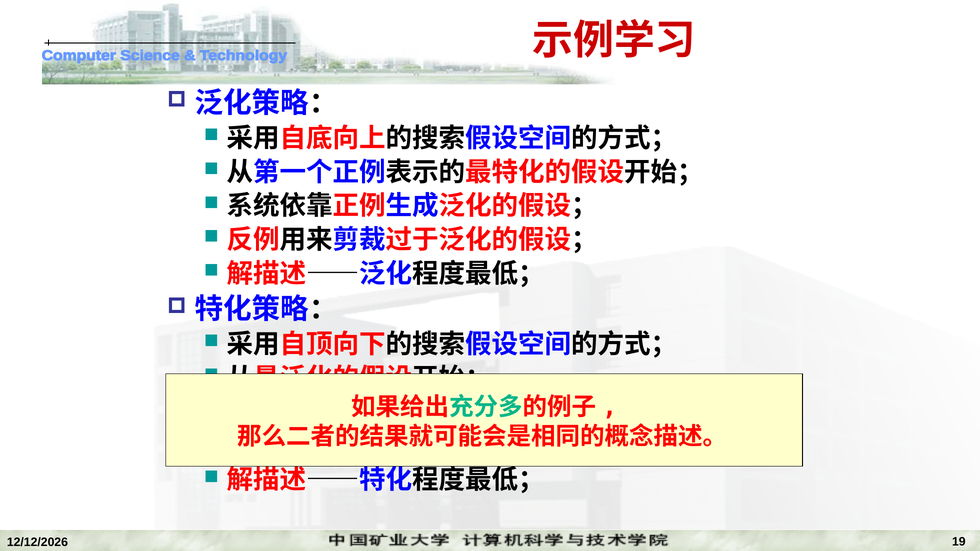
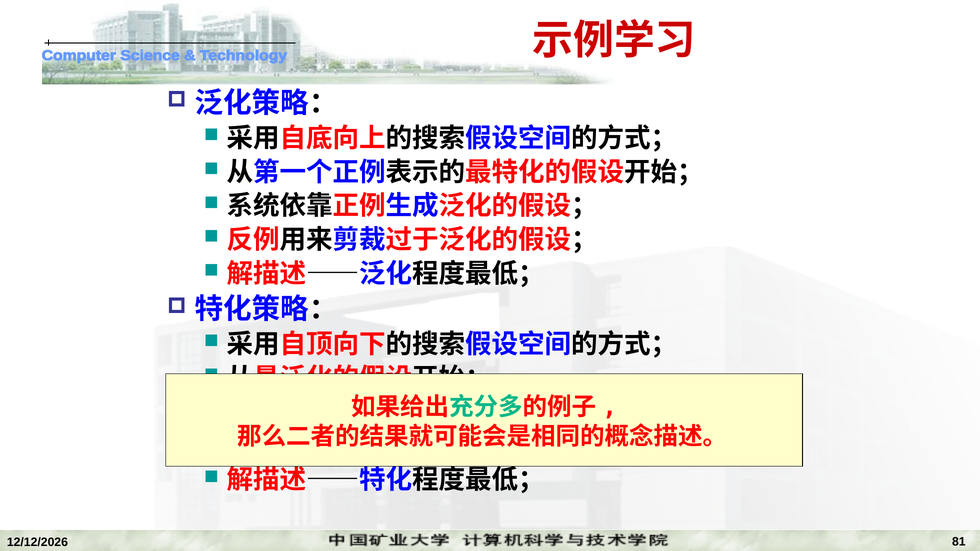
19: 19 -> 81
